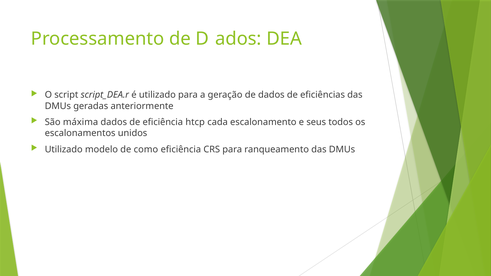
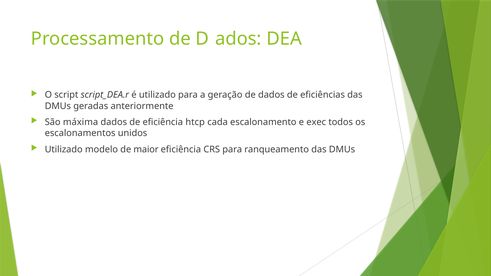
seus: seus -> exec
como: como -> maior
